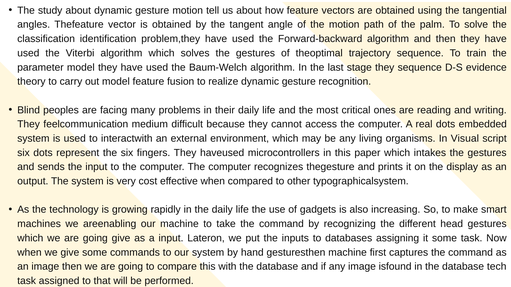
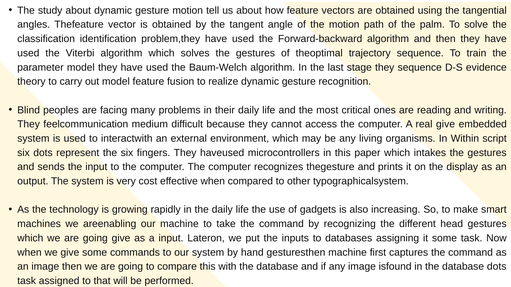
real dots: dots -> give
Visual: Visual -> Within
database tech: tech -> dots
